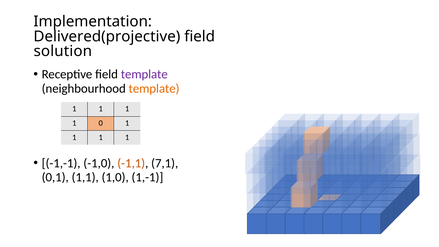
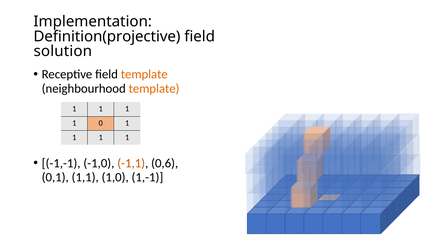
Delivered(projective: Delivered(projective -> Definition(projective
template at (144, 74) colour: purple -> orange
7,1: 7,1 -> 0,6
